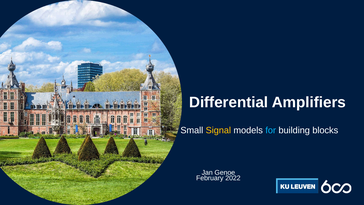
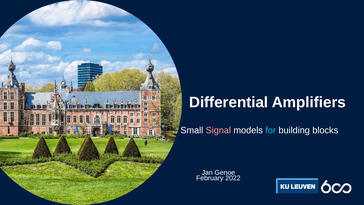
Signal colour: yellow -> pink
